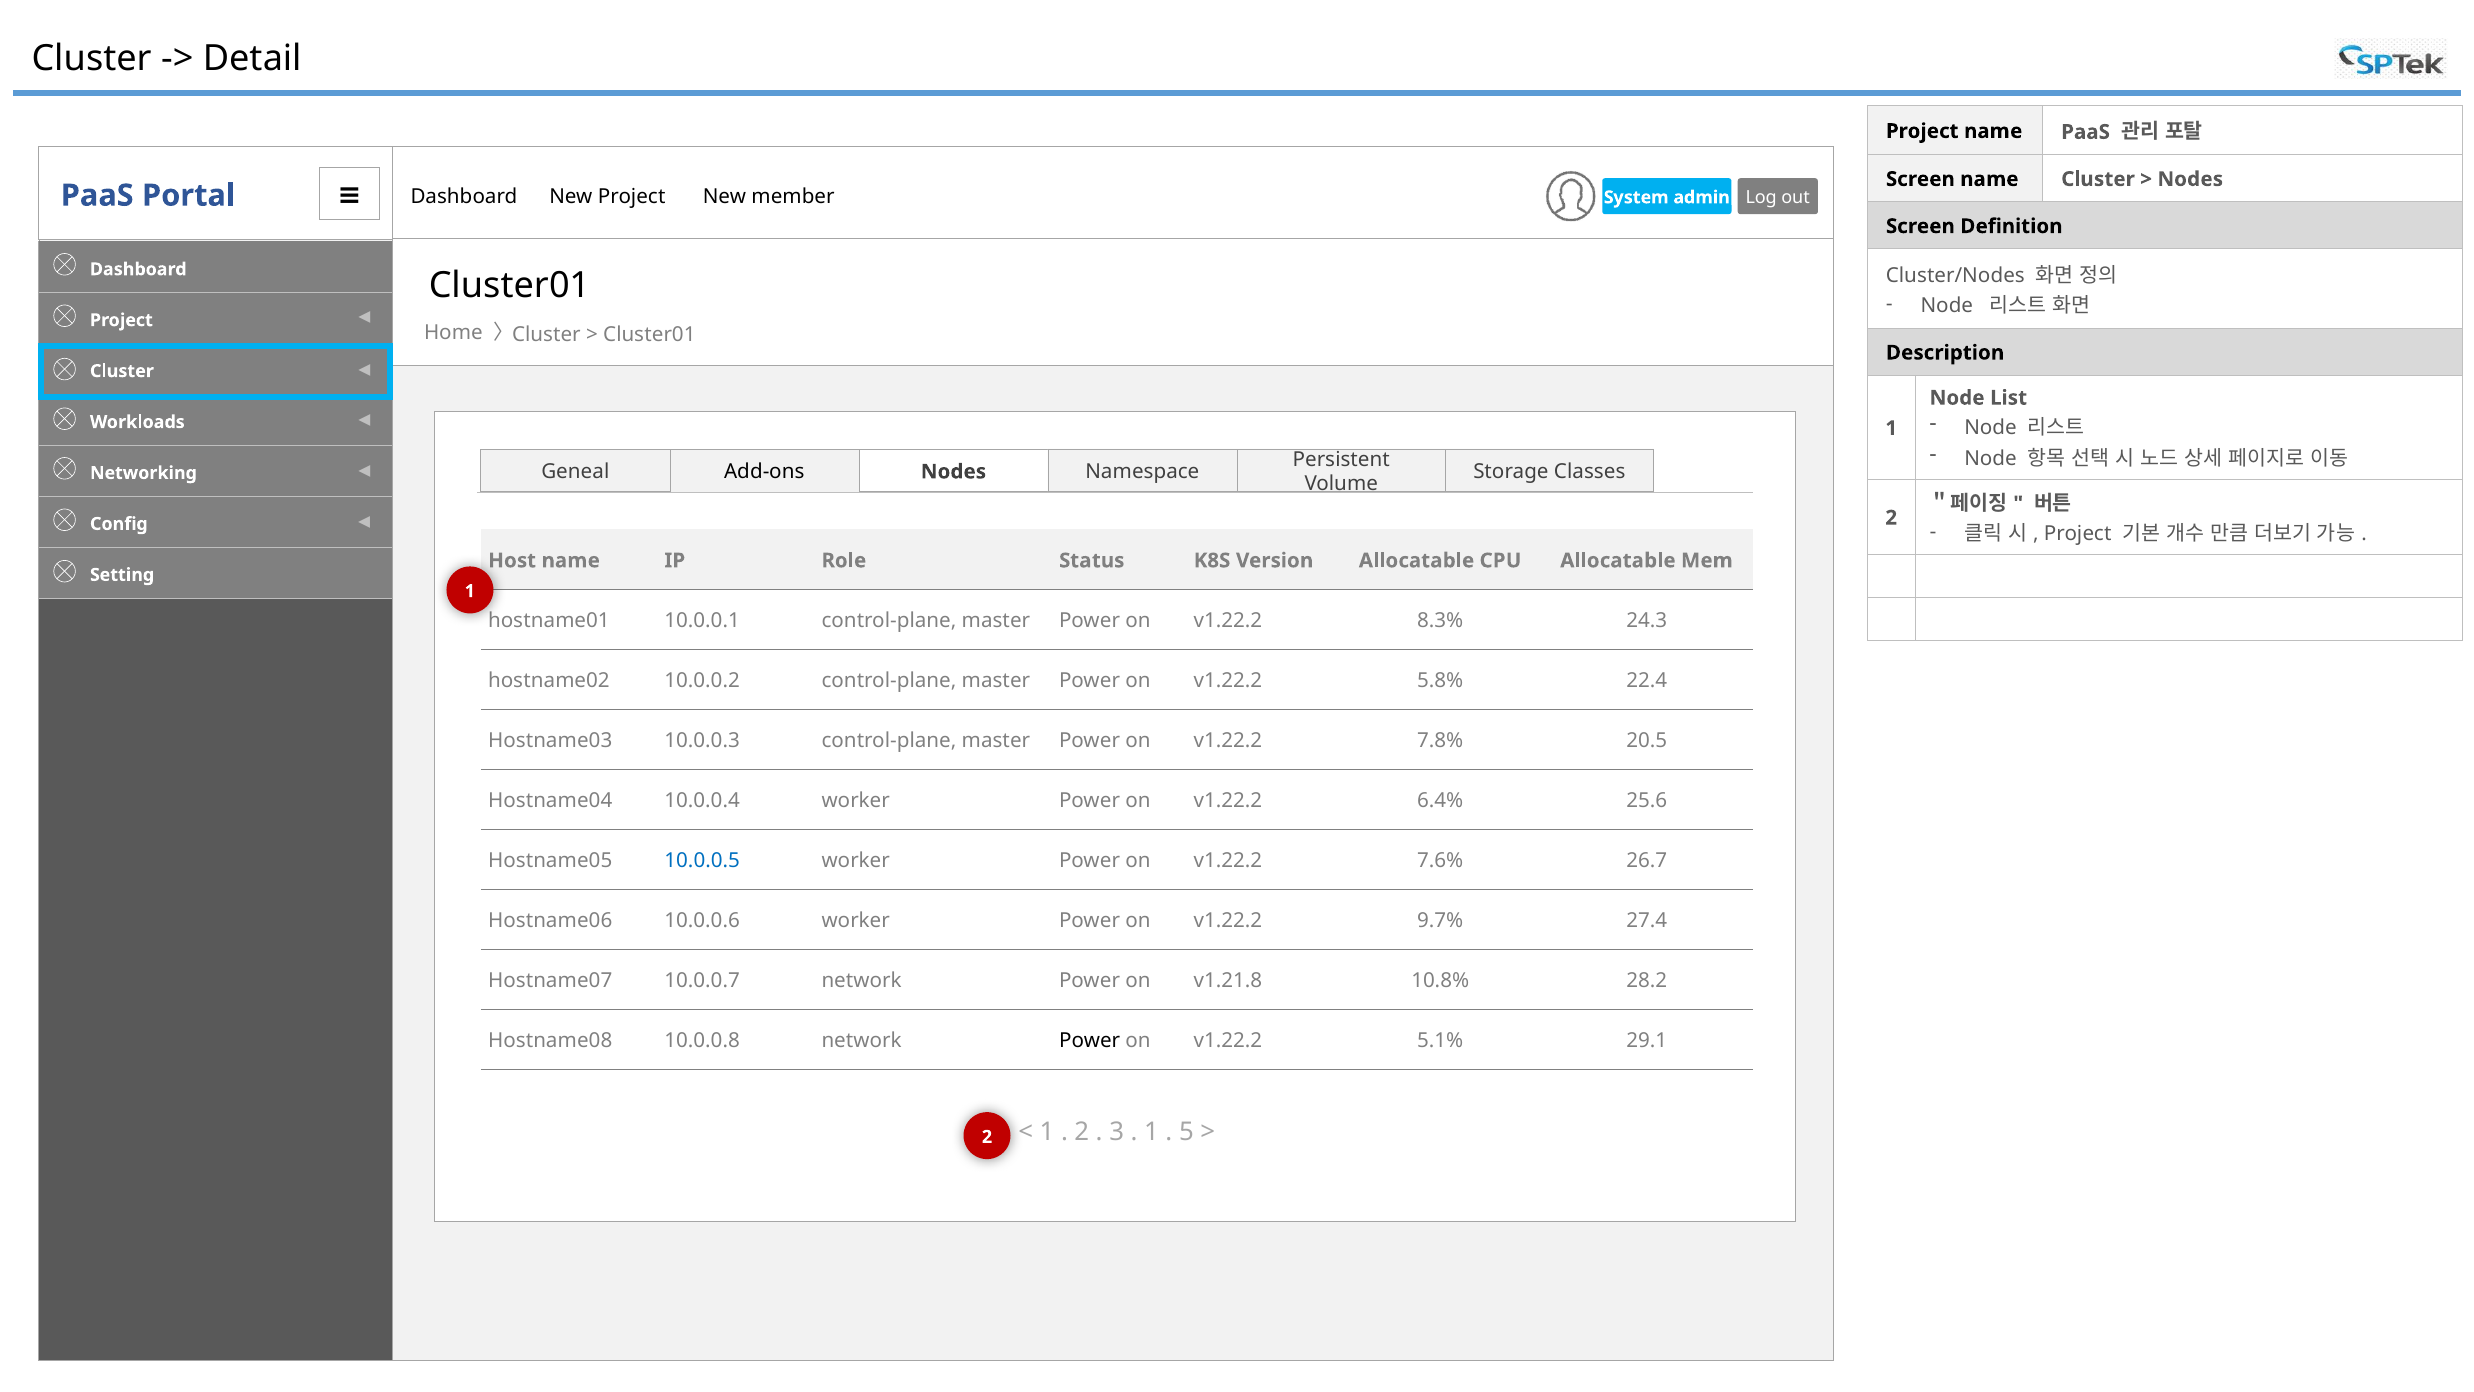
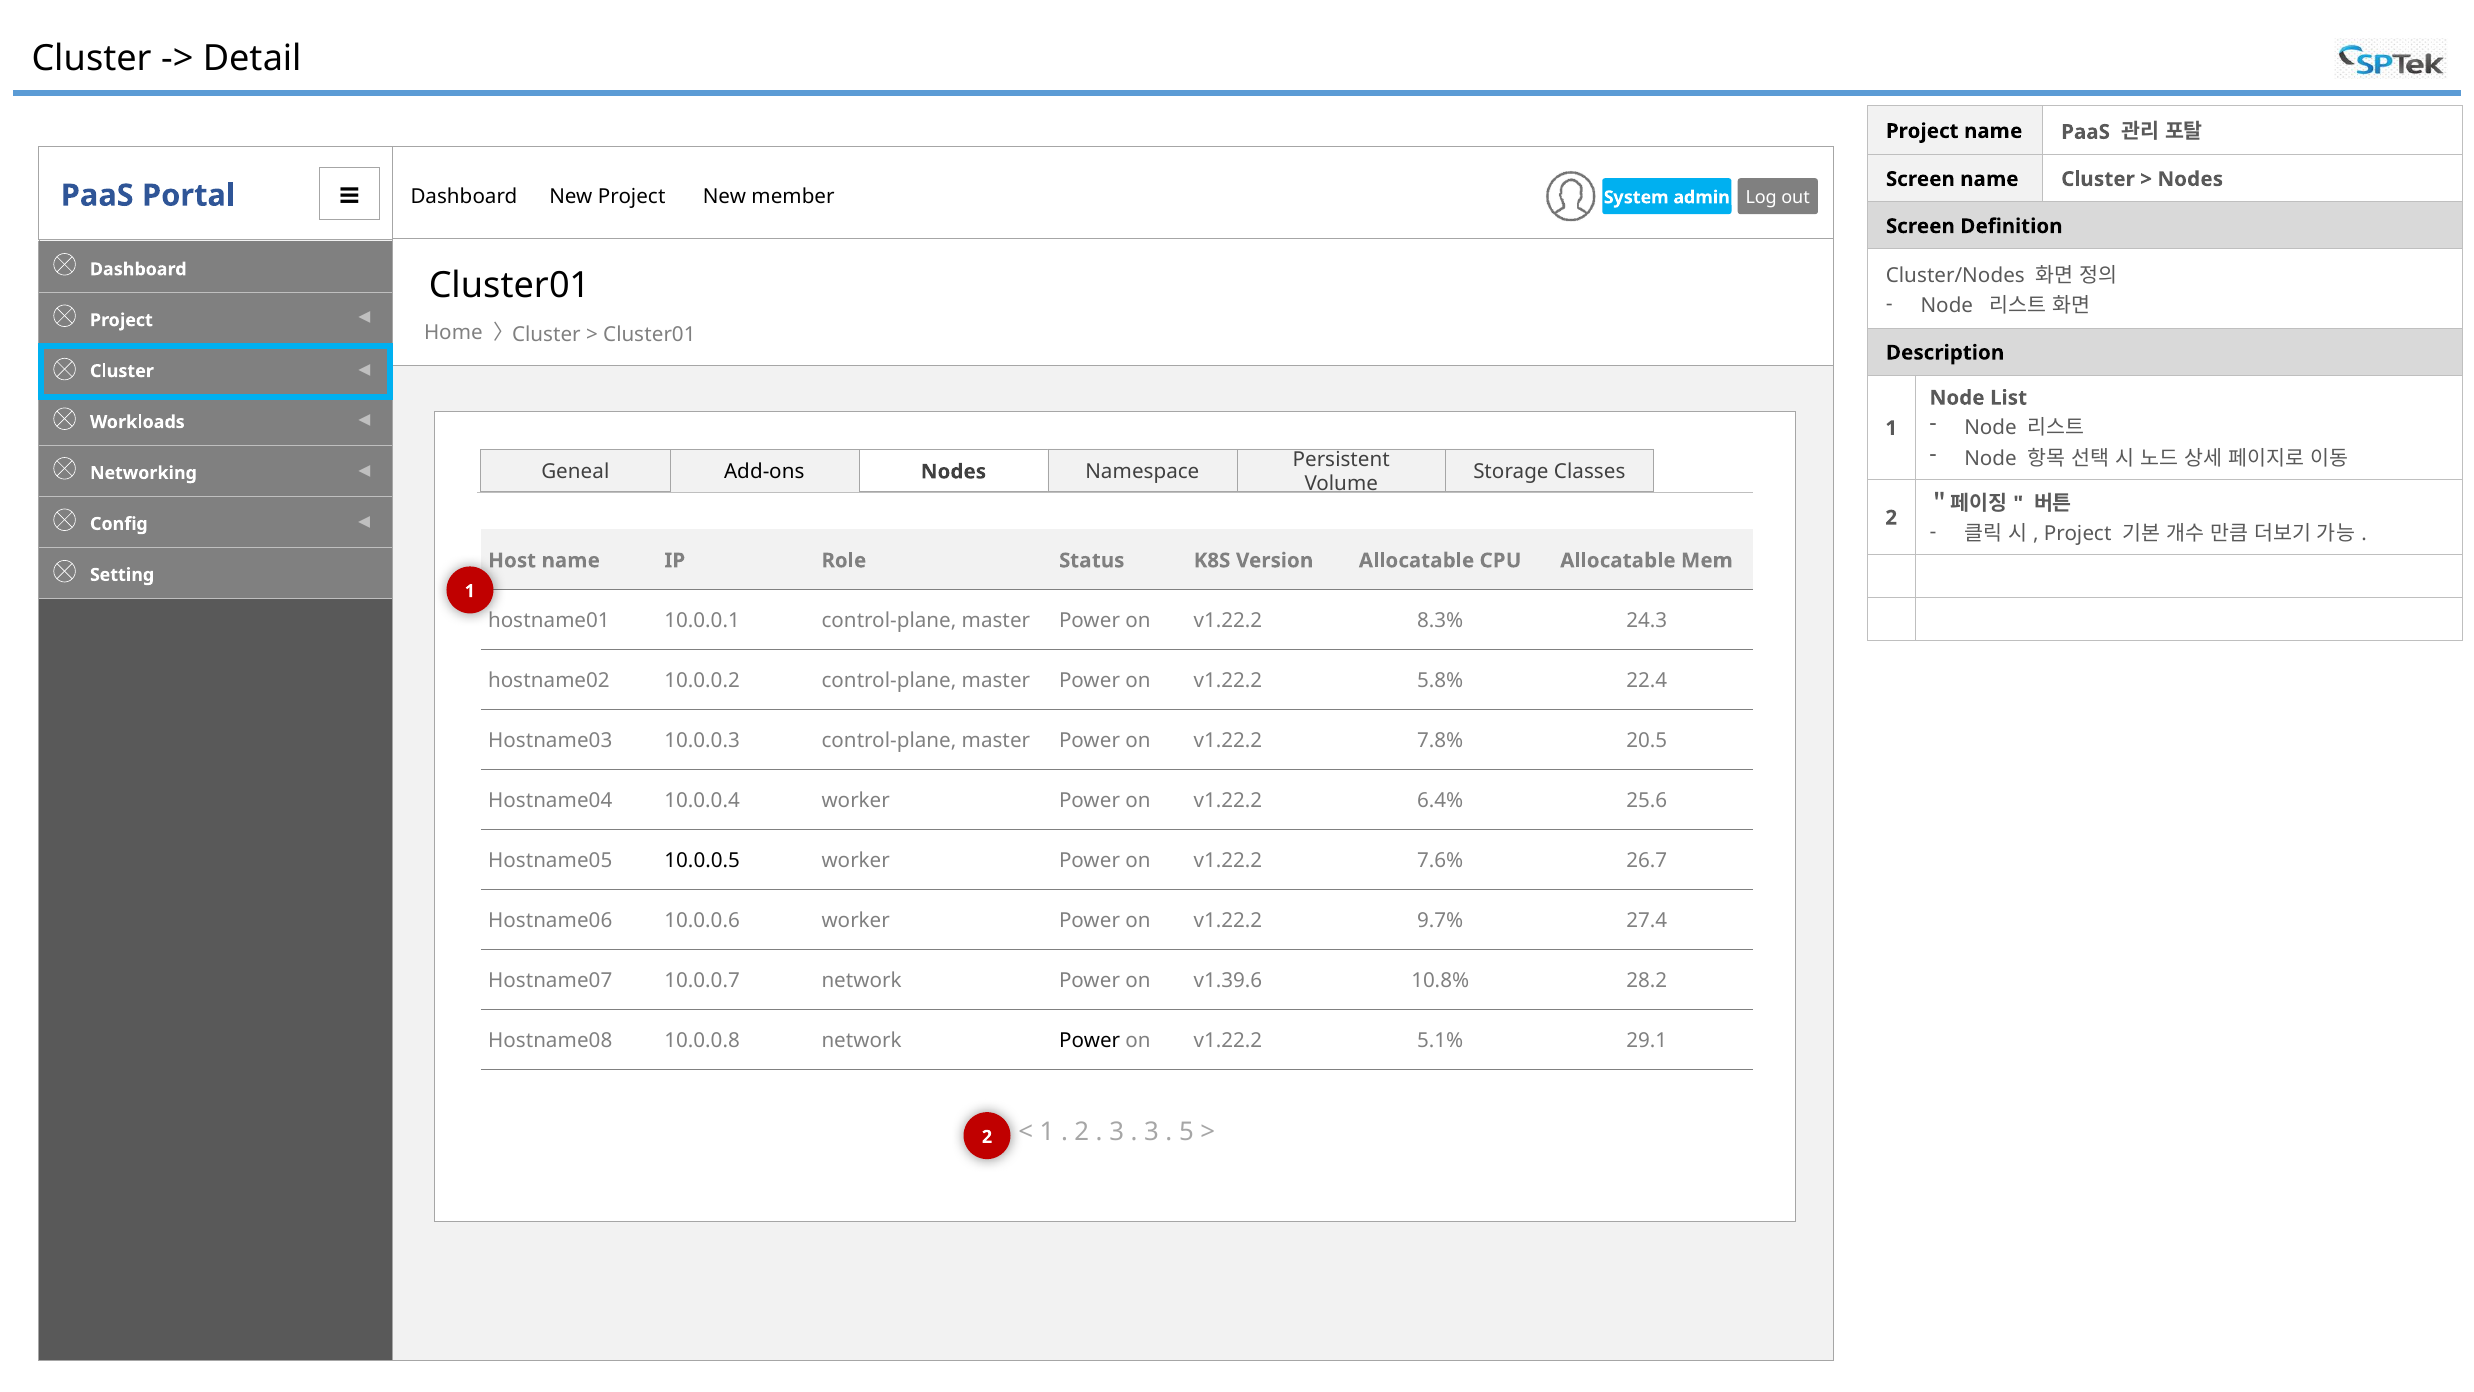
10.0.0.5 colour: blue -> black
v1.21.8: v1.21.8 -> v1.39.6
1 at (1152, 1132): 1 -> 3
